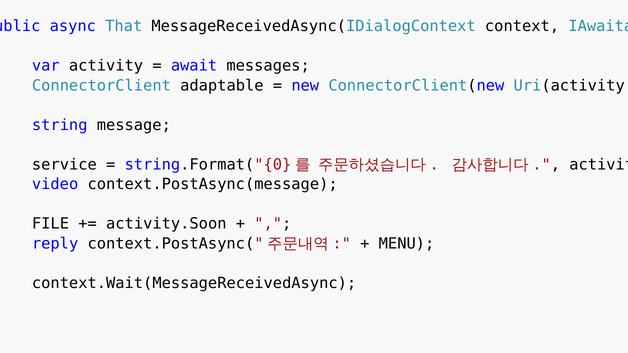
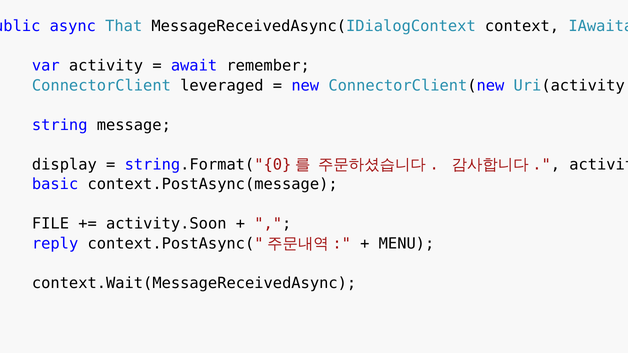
messages: messages -> remember
adaptable: adaptable -> leveraged
service: service -> display
video: video -> basic
